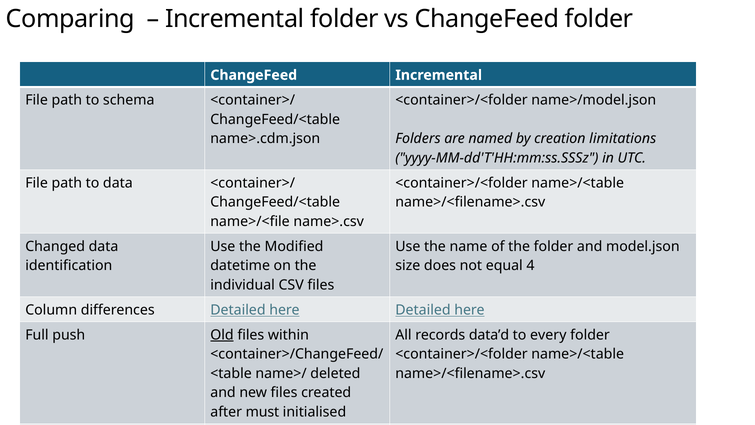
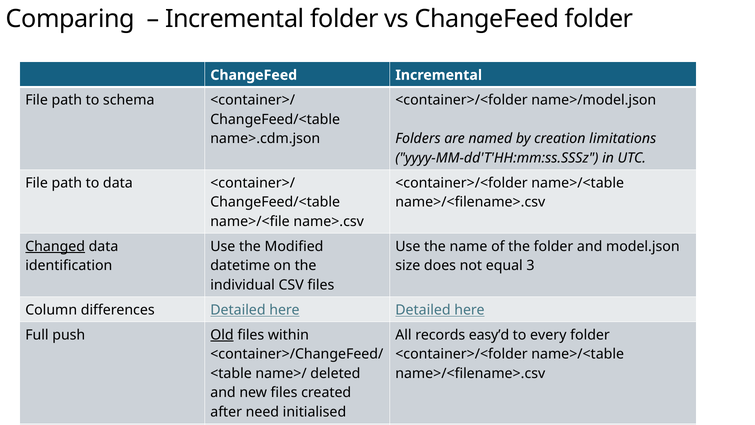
Changed underline: none -> present
4: 4 -> 3
data’d: data’d -> easy’d
must: must -> need
